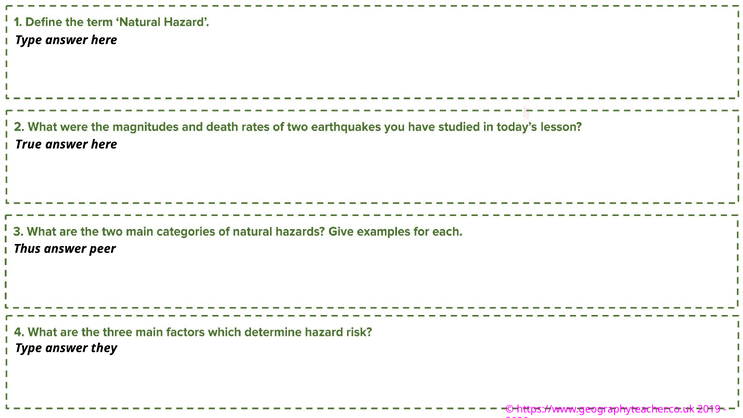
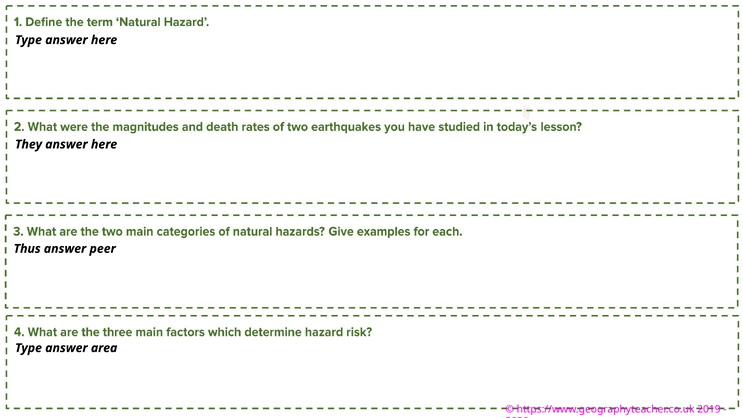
True: True -> They
they: they -> area
